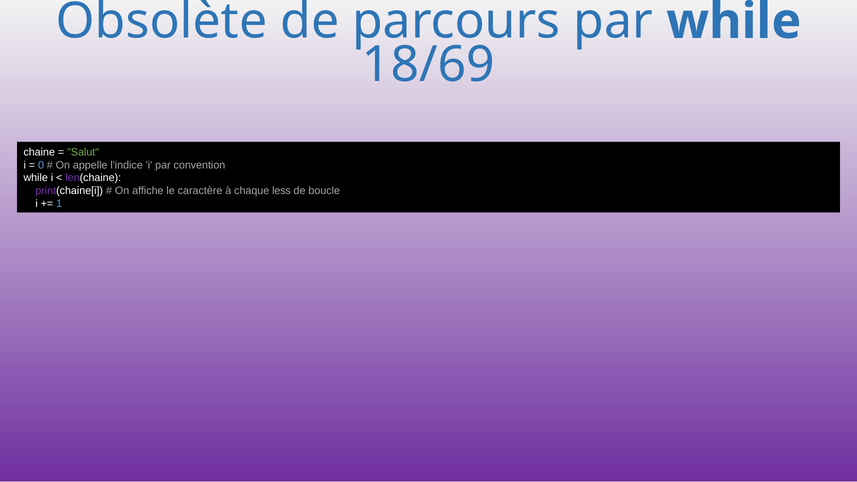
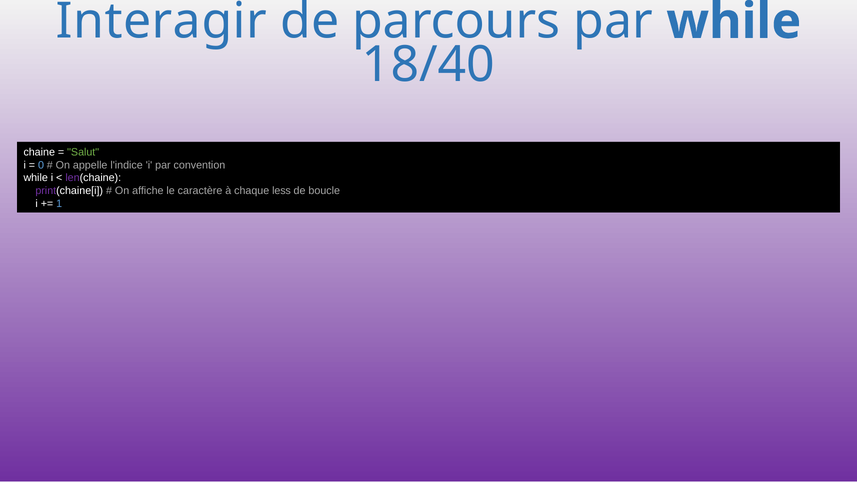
Obsolète: Obsolète -> Interagir
18/69: 18/69 -> 18/40
